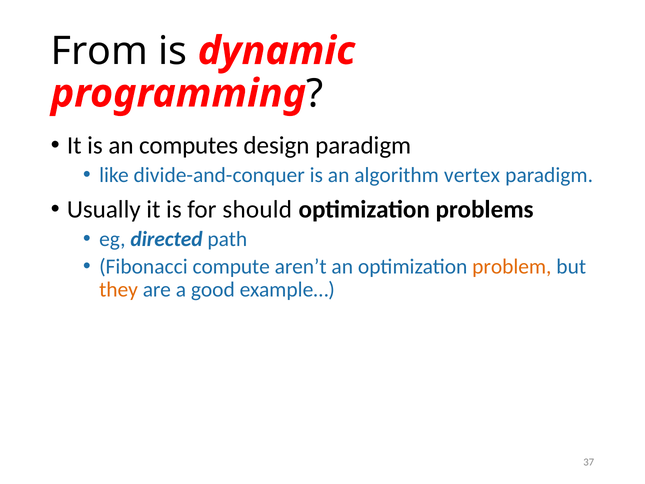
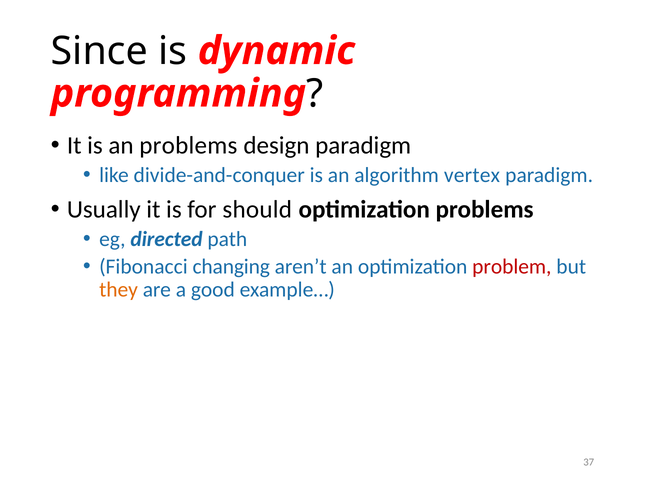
From: From -> Since
an computes: computes -> problems
compute: compute -> changing
problem colour: orange -> red
